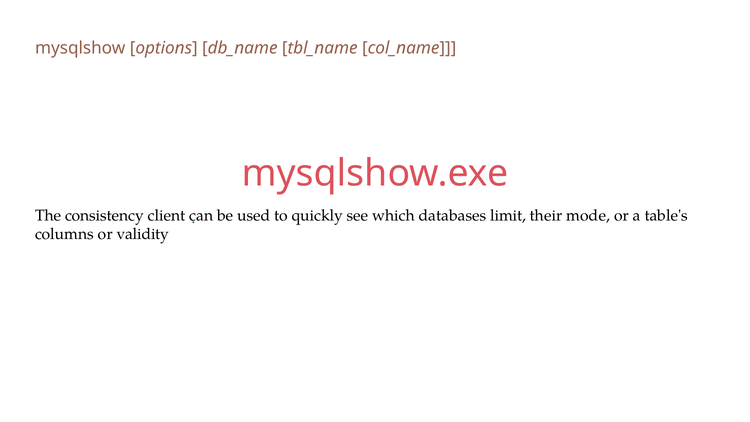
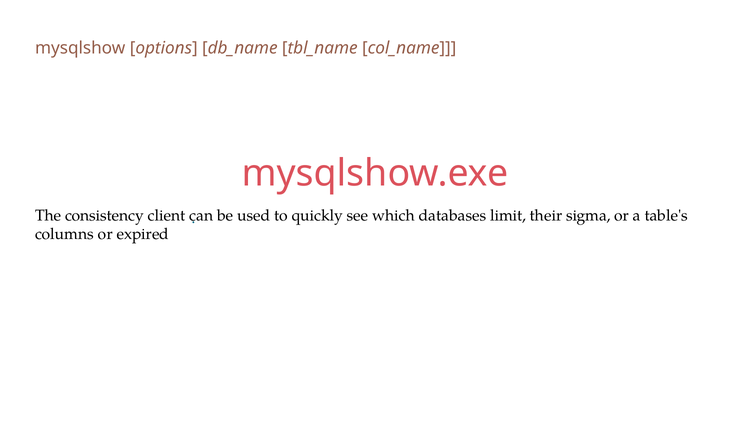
mode: mode -> sigma
validity: validity -> expired
